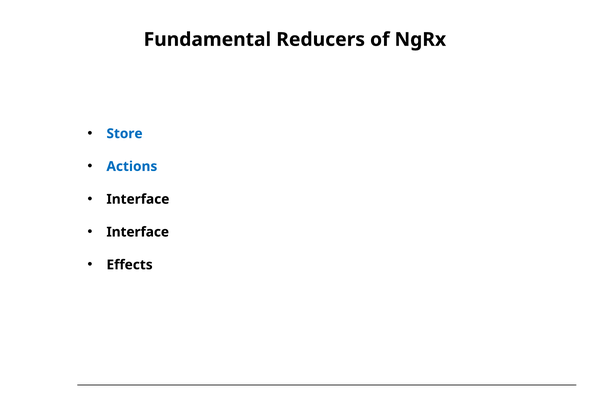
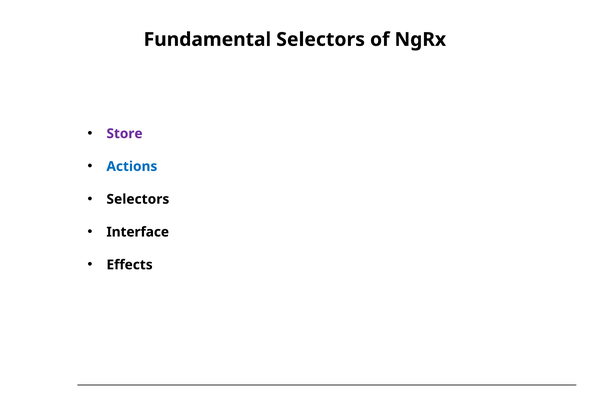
Fundamental Reducers: Reducers -> Selectors
Store colour: blue -> purple
Interface at (138, 199): Interface -> Selectors
